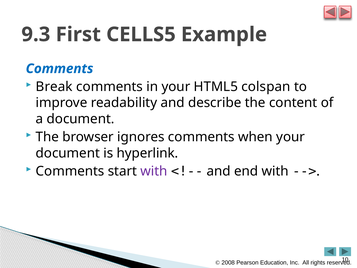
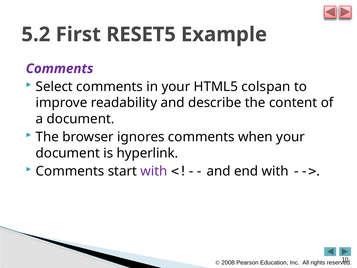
9.3: 9.3 -> 5.2
CELLS5: CELLS5 -> RESET5
Comments at (60, 69) colour: blue -> purple
Break: Break -> Select
